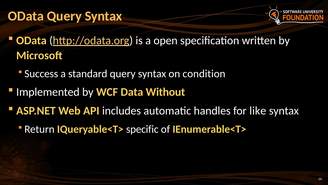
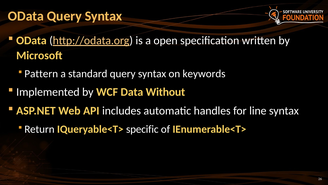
Success: Success -> Pattern
condition: condition -> keywords
like: like -> line
